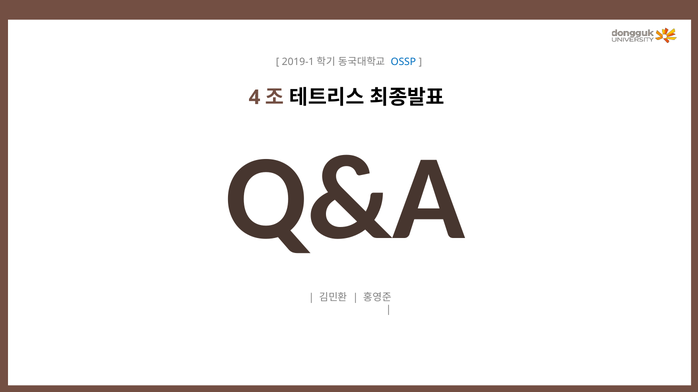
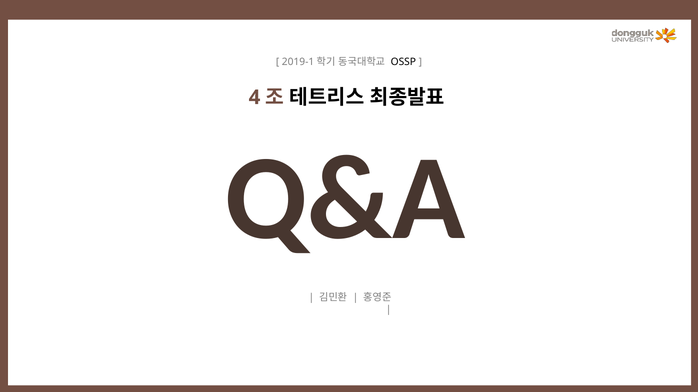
OSSP colour: blue -> black
